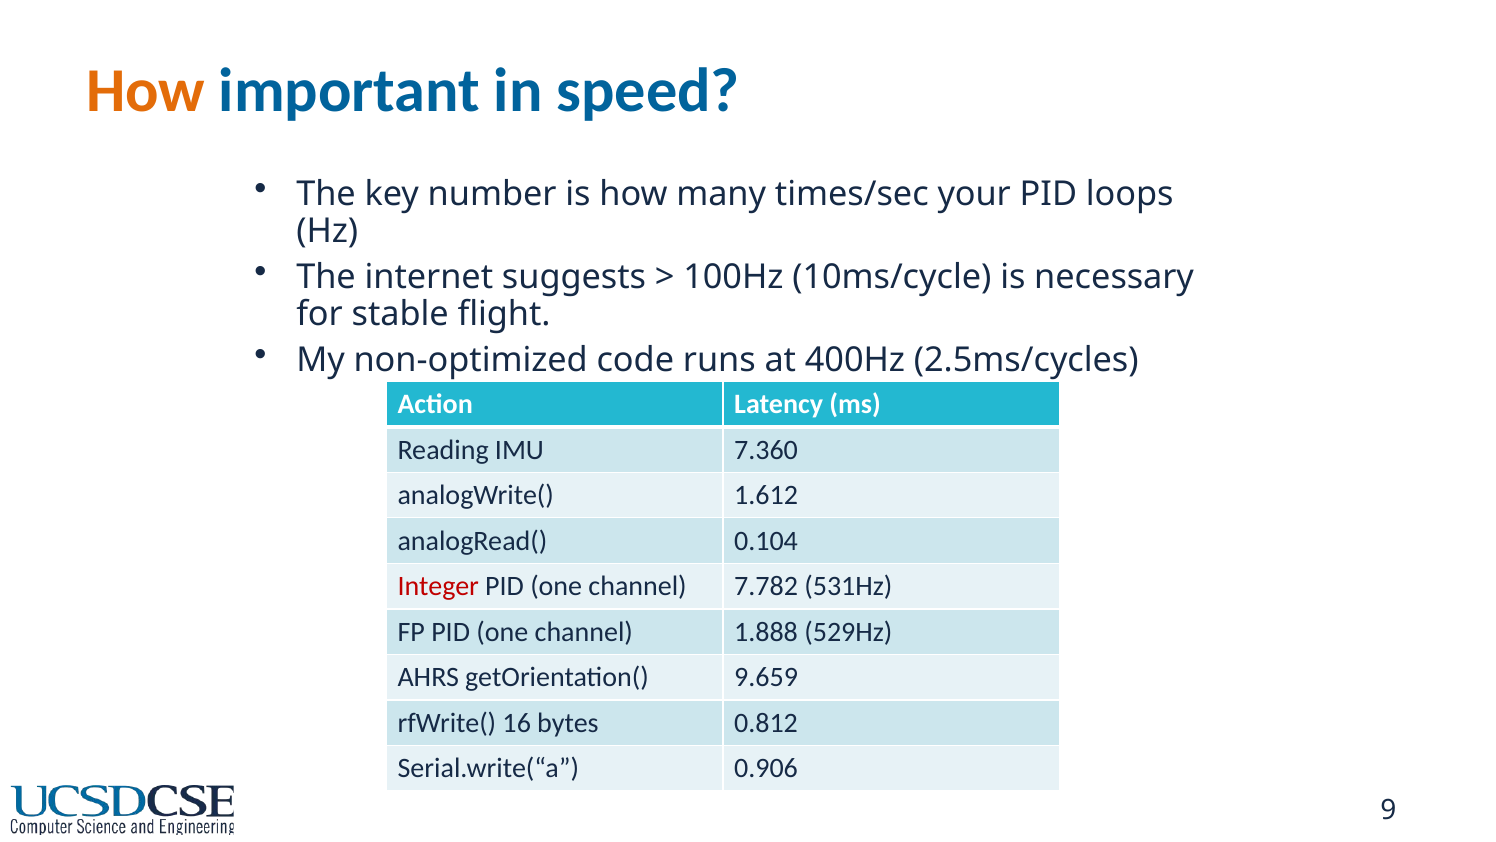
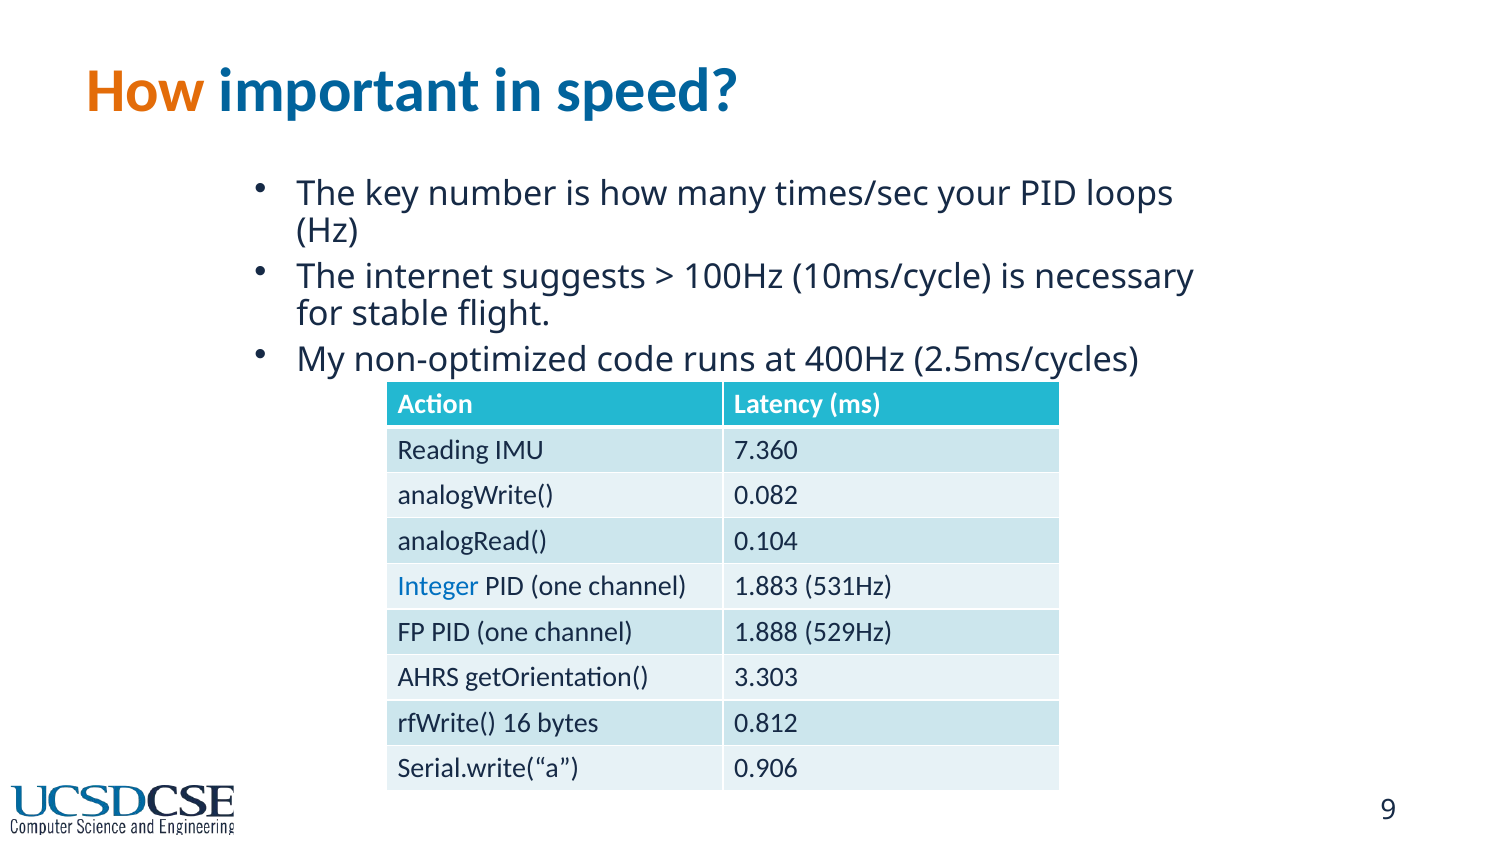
1.612: 1.612 -> 0.082
Integer colour: red -> blue
7.782: 7.782 -> 1.883
9.659: 9.659 -> 3.303
